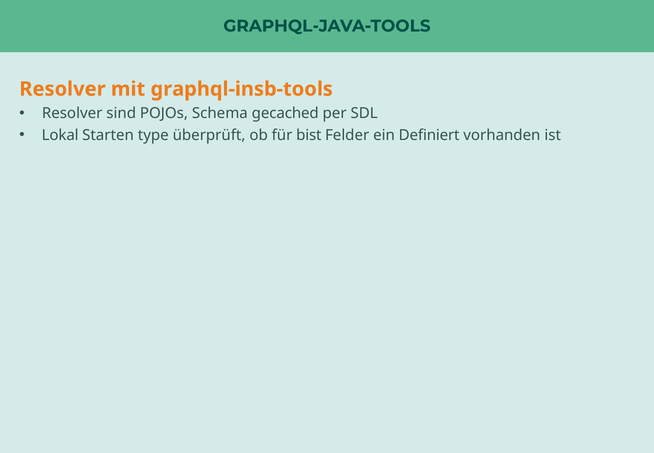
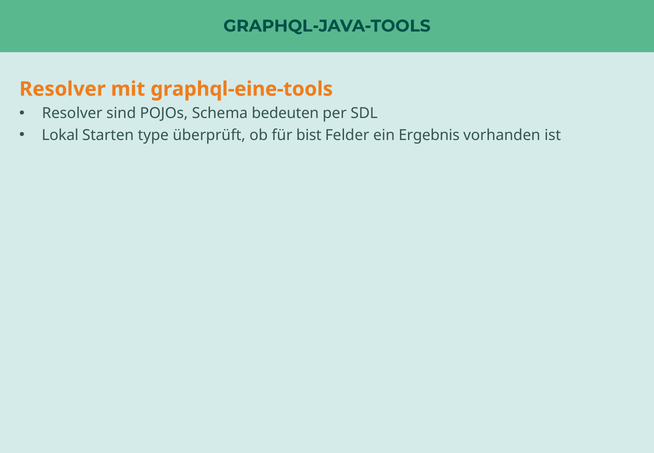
graphql-insb-tools: graphql-insb-tools -> graphql-eine-tools
gecached: gecached -> bedeuten
Definiert: Definiert -> Ergebnis
